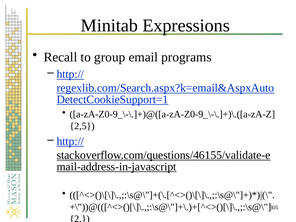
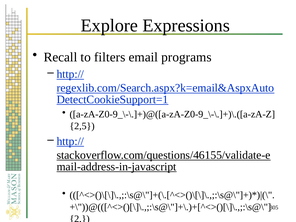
Minitab: Minitab -> Explore
group: group -> filters
